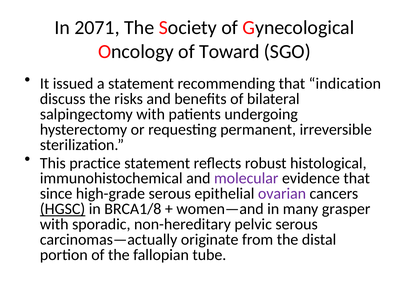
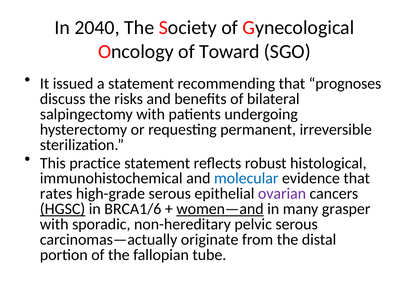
2071: 2071 -> 2040
indication: indication -> prognoses
molecular colour: purple -> blue
since: since -> rates
BRCA1/8: BRCA1/8 -> BRCA1/6
women—and underline: none -> present
